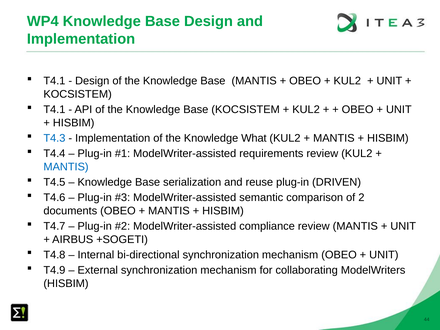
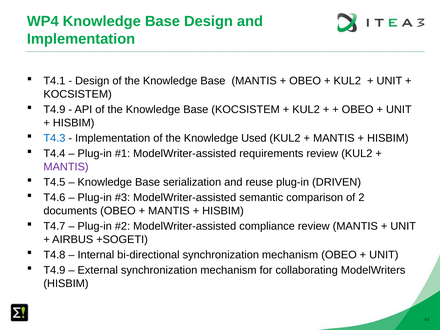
T4.1 at (54, 110): T4.1 -> T4.9
What: What -> Used
MANTIS at (66, 167) colour: blue -> purple
